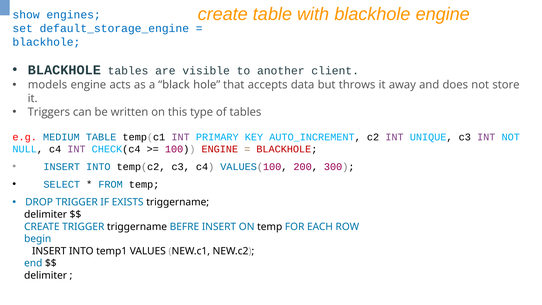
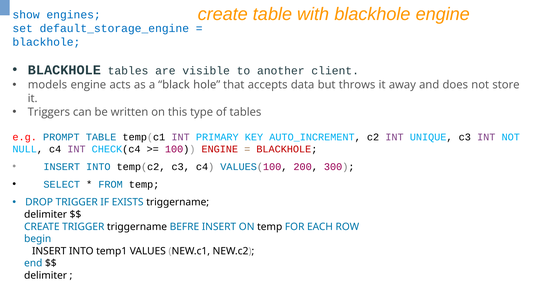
MEDIUM: MEDIUM -> PROMPT
